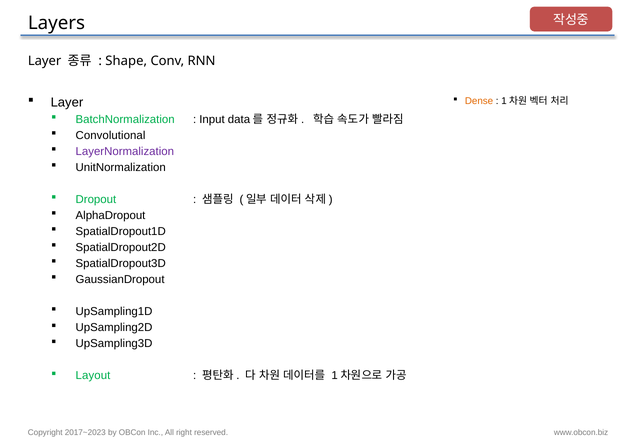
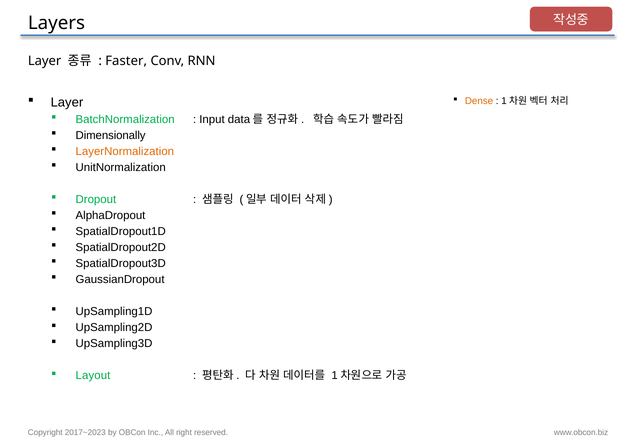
Shape: Shape -> Faster
Convolutional: Convolutional -> Dimensionally
LayerNormalization colour: purple -> orange
